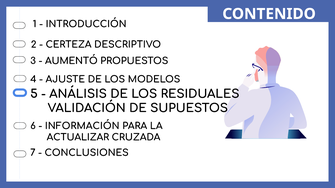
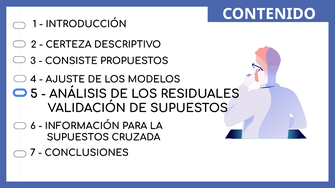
AUMENTÓ: AUMENTÓ -> CONSISTE
ACTUALIZAR at (78, 138): ACTUALIZAR -> SUPUESTOS
